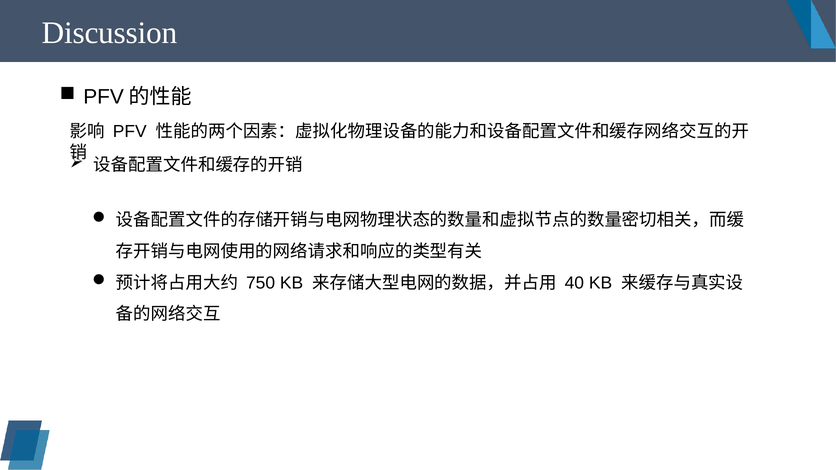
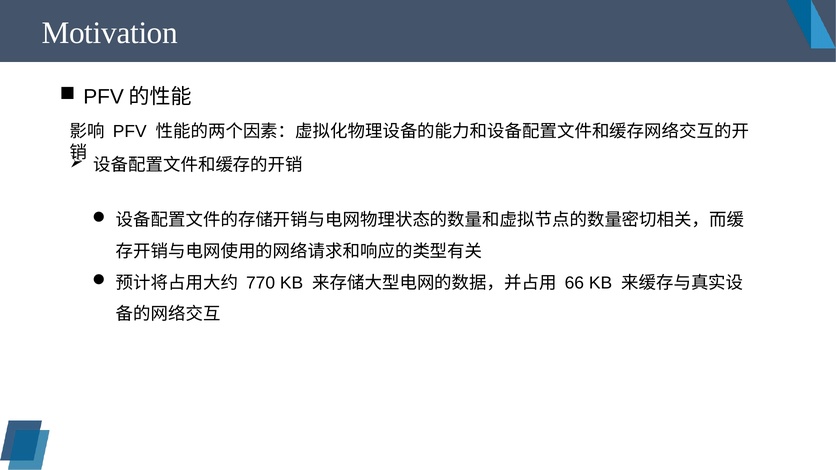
Discussion: Discussion -> Motivation
750: 750 -> 770
40: 40 -> 66
